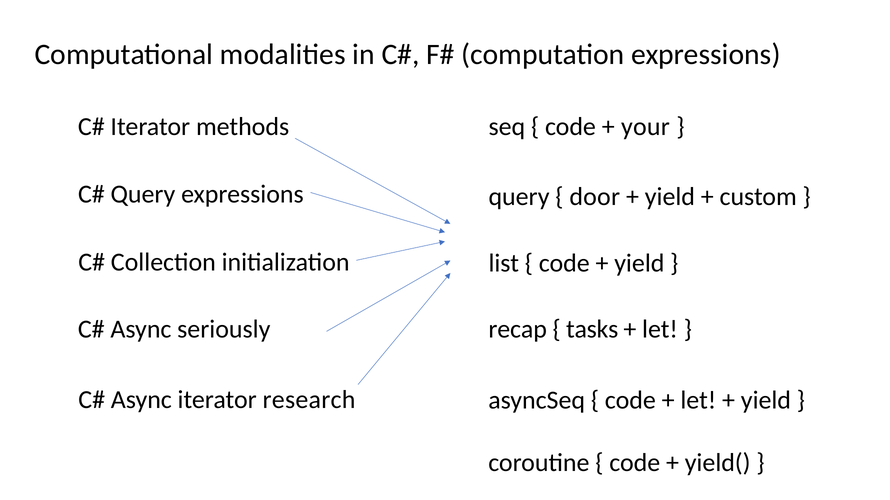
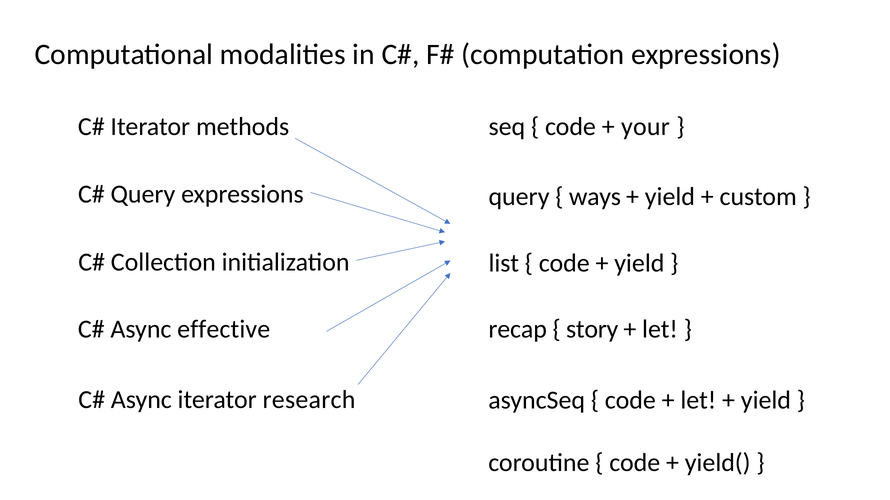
door: door -> ways
seriously: seriously -> effective
tasks: tasks -> story
